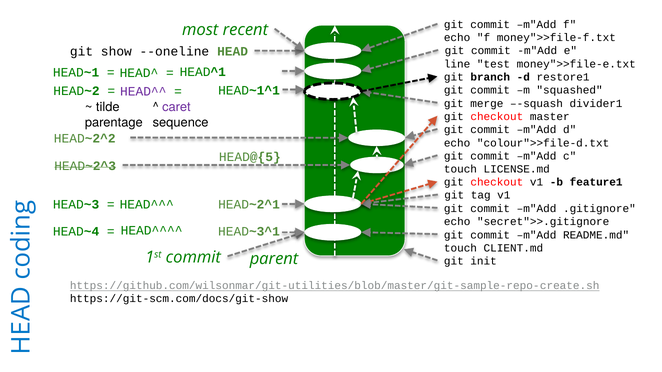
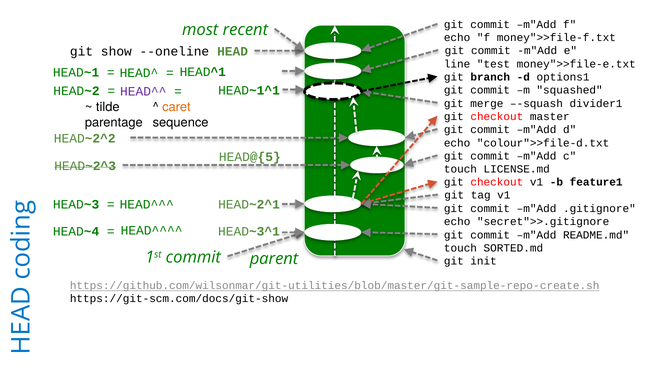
restore1: restore1 -> options1
caret colour: purple -> orange
CLIENT.md: CLIENT.md -> SORTED.md
